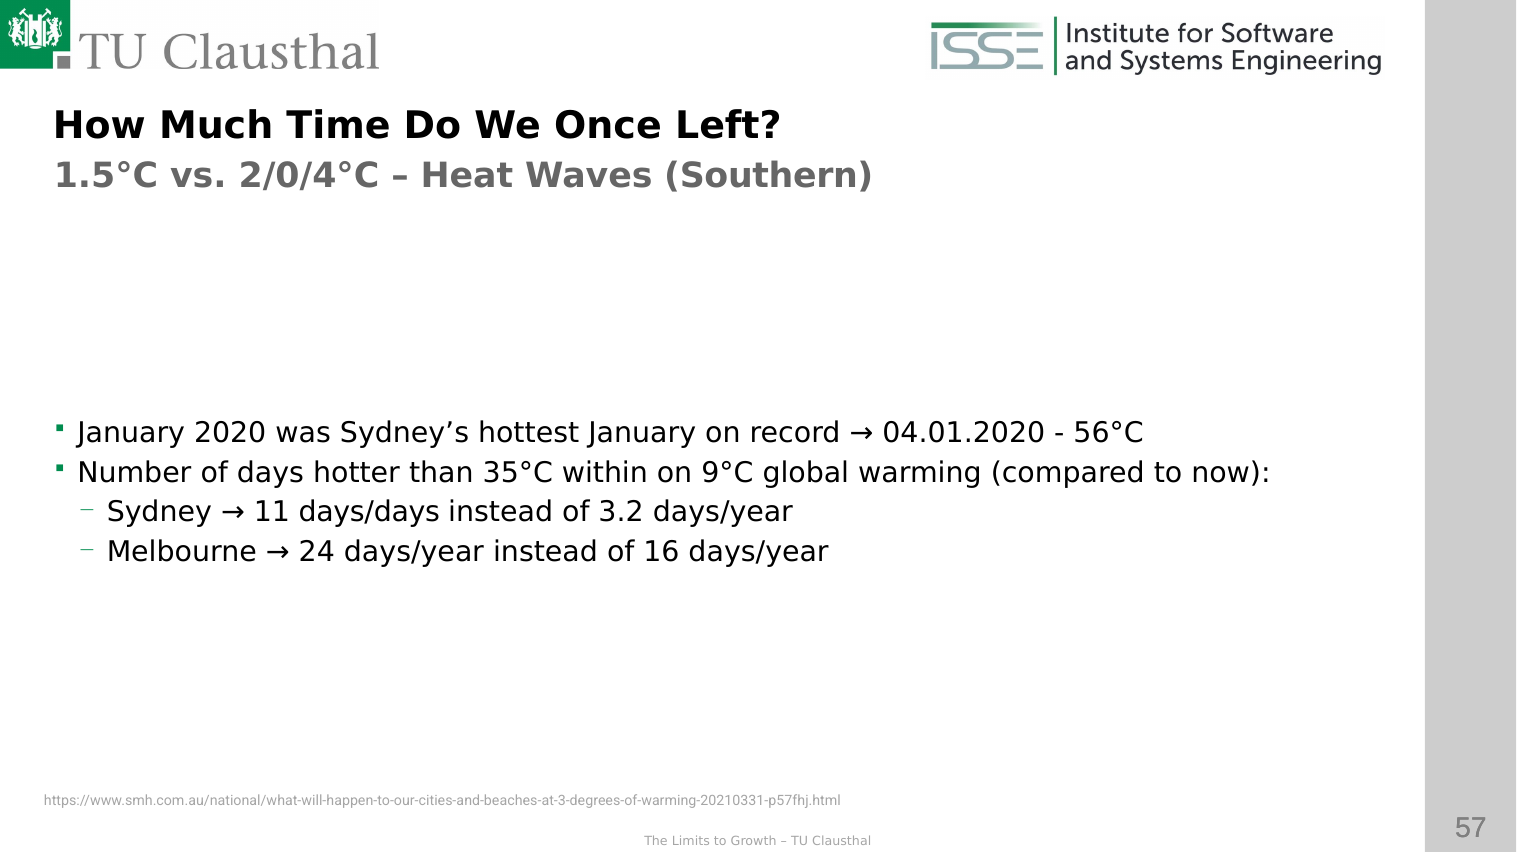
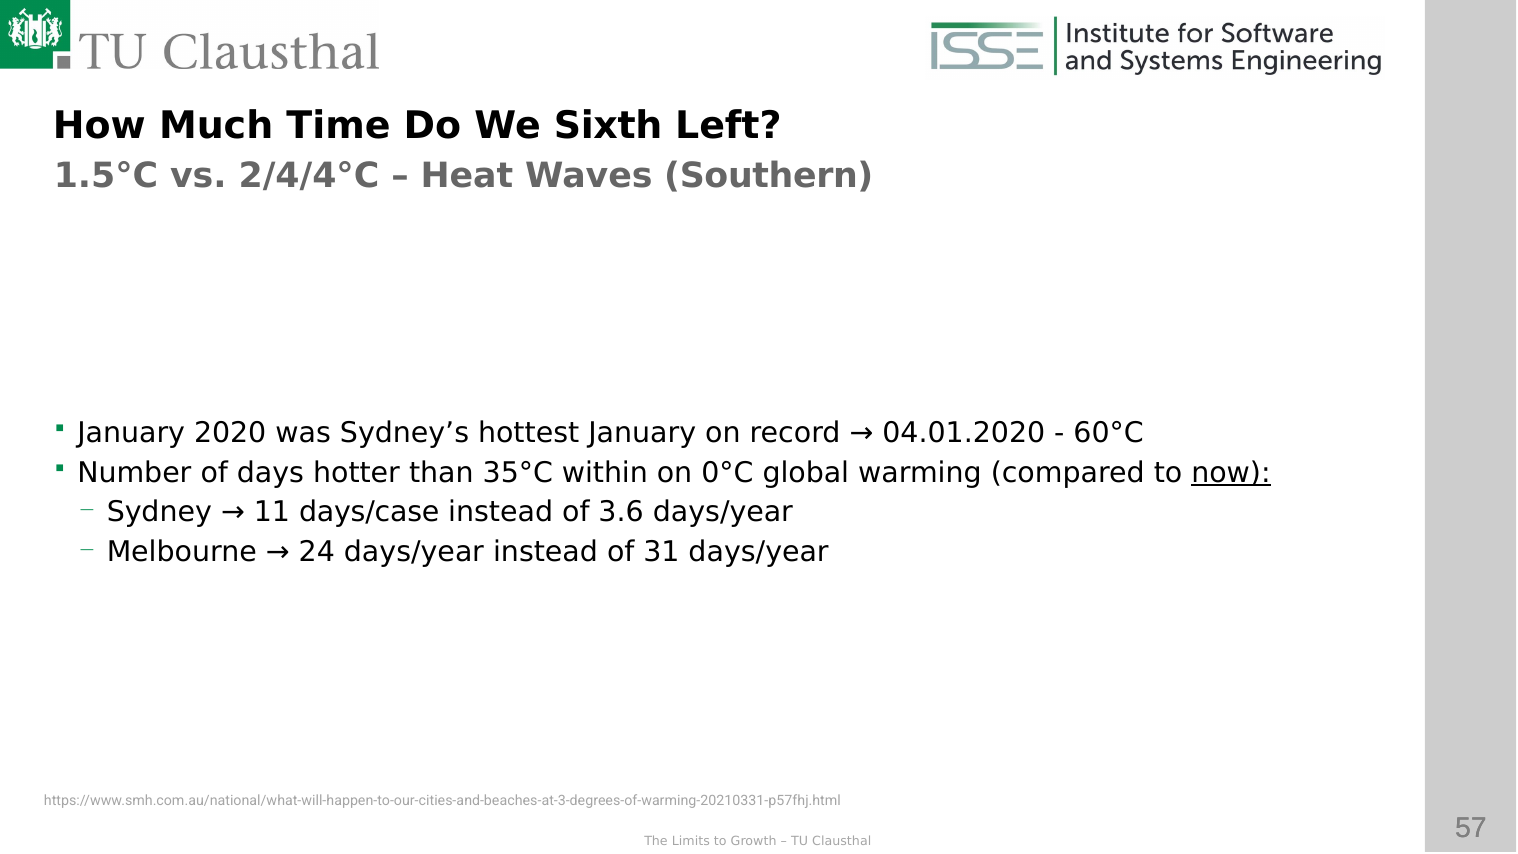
Once: Once -> Sixth
2/0/4°C: 2/0/4°C -> 2/4/4°C
56°C: 56°C -> 60°C
9°C: 9°C -> 0°C
now underline: none -> present
days/days: days/days -> days/case
3.2: 3.2 -> 3.6
16: 16 -> 31
